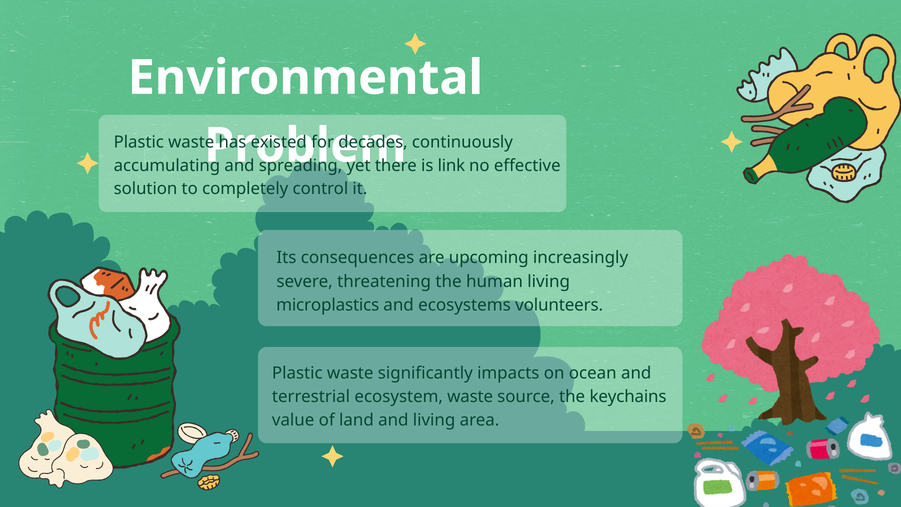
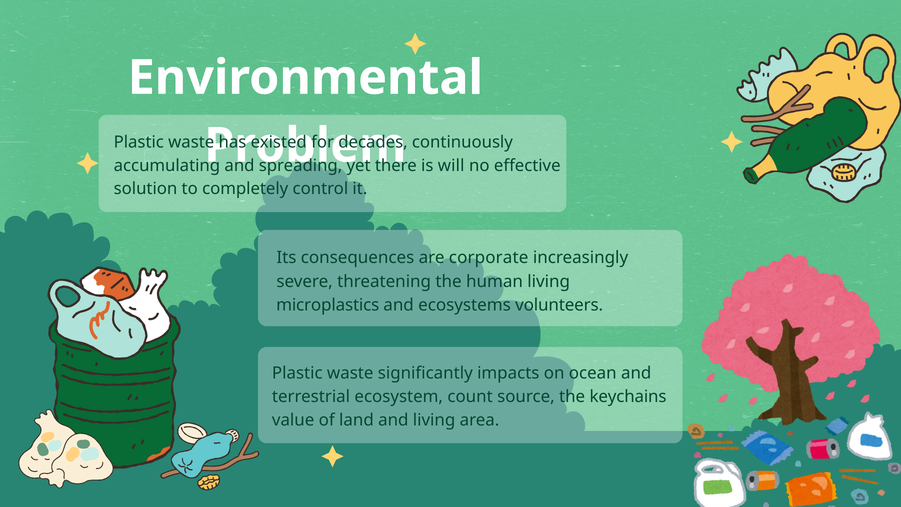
link: link -> will
upcoming: upcoming -> corporate
ecosystem waste: waste -> count
